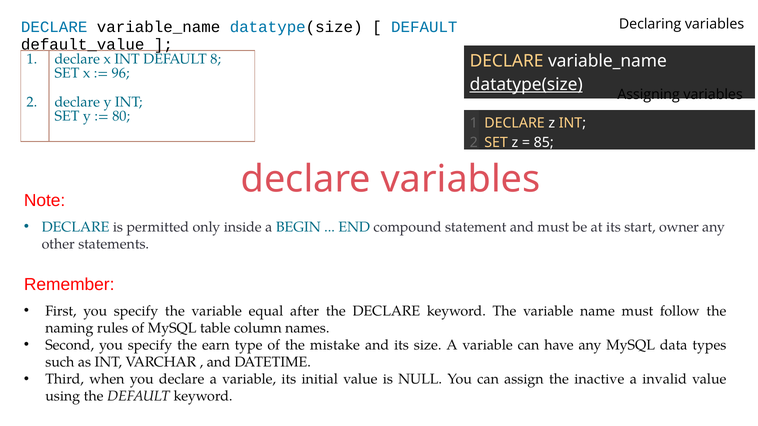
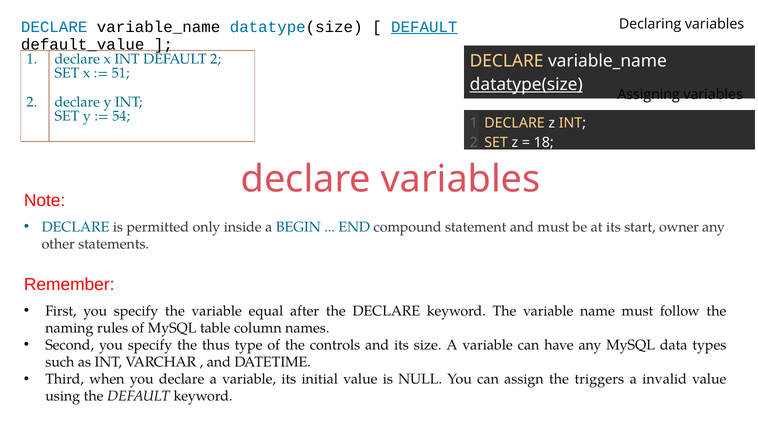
DEFAULT at (424, 27) underline: none -> present
DEFAULT 8: 8 -> 2
96: 96 -> 51
80: 80 -> 54
85: 85 -> 18
earn: earn -> thus
mistake: mistake -> controls
inactive: inactive -> triggers
